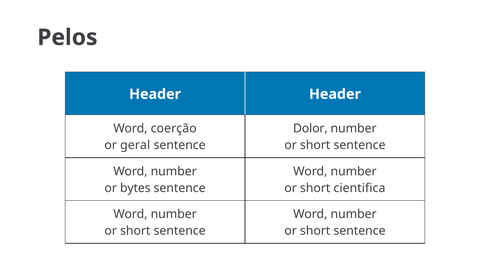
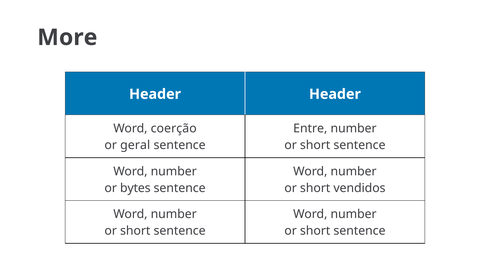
Pelos: Pelos -> More
Dolor: Dolor -> Entre
cientifica: cientifica -> vendidos
